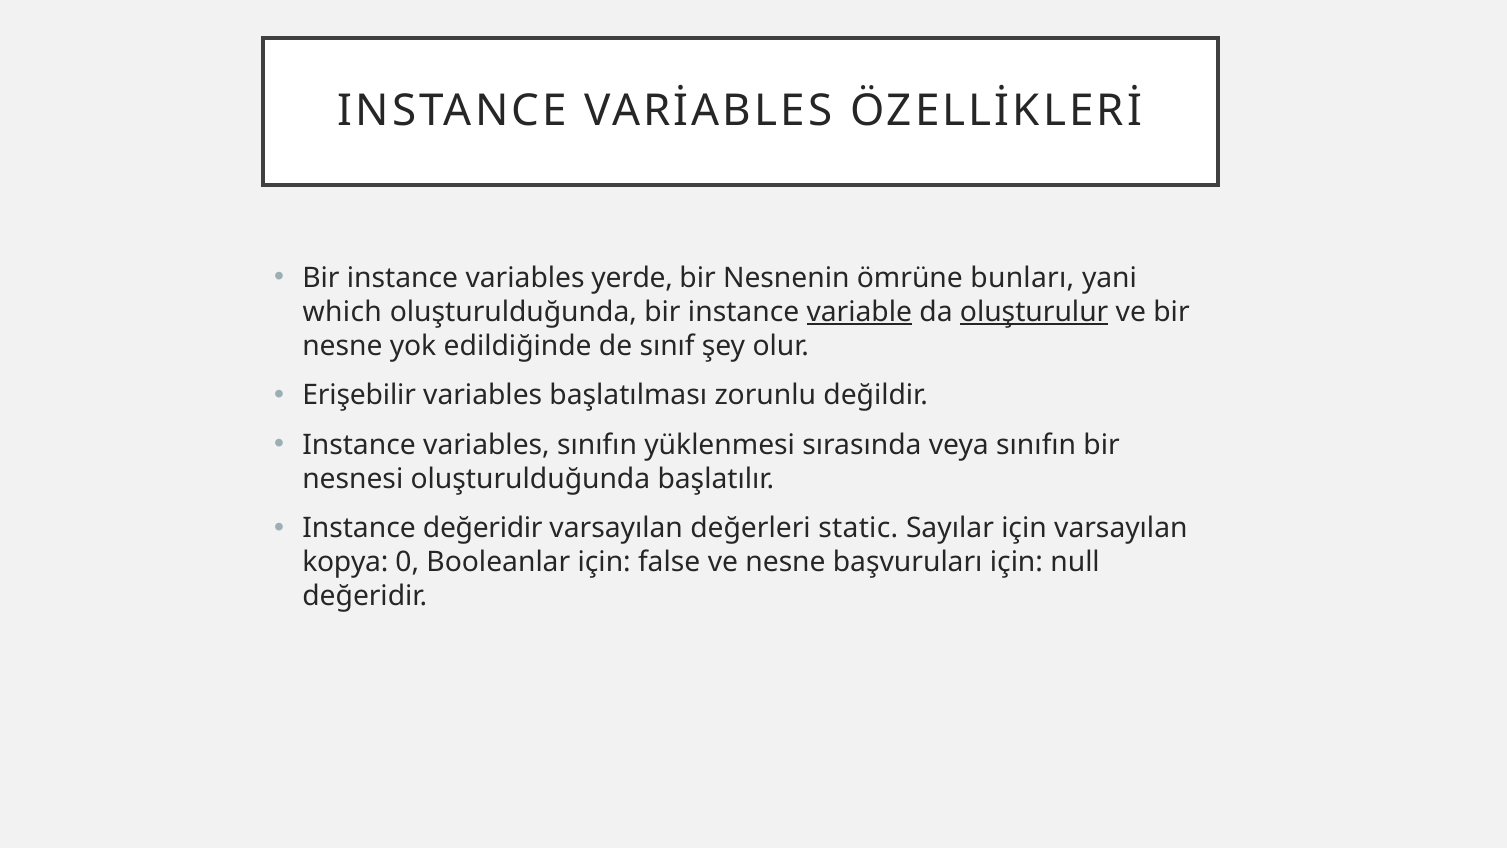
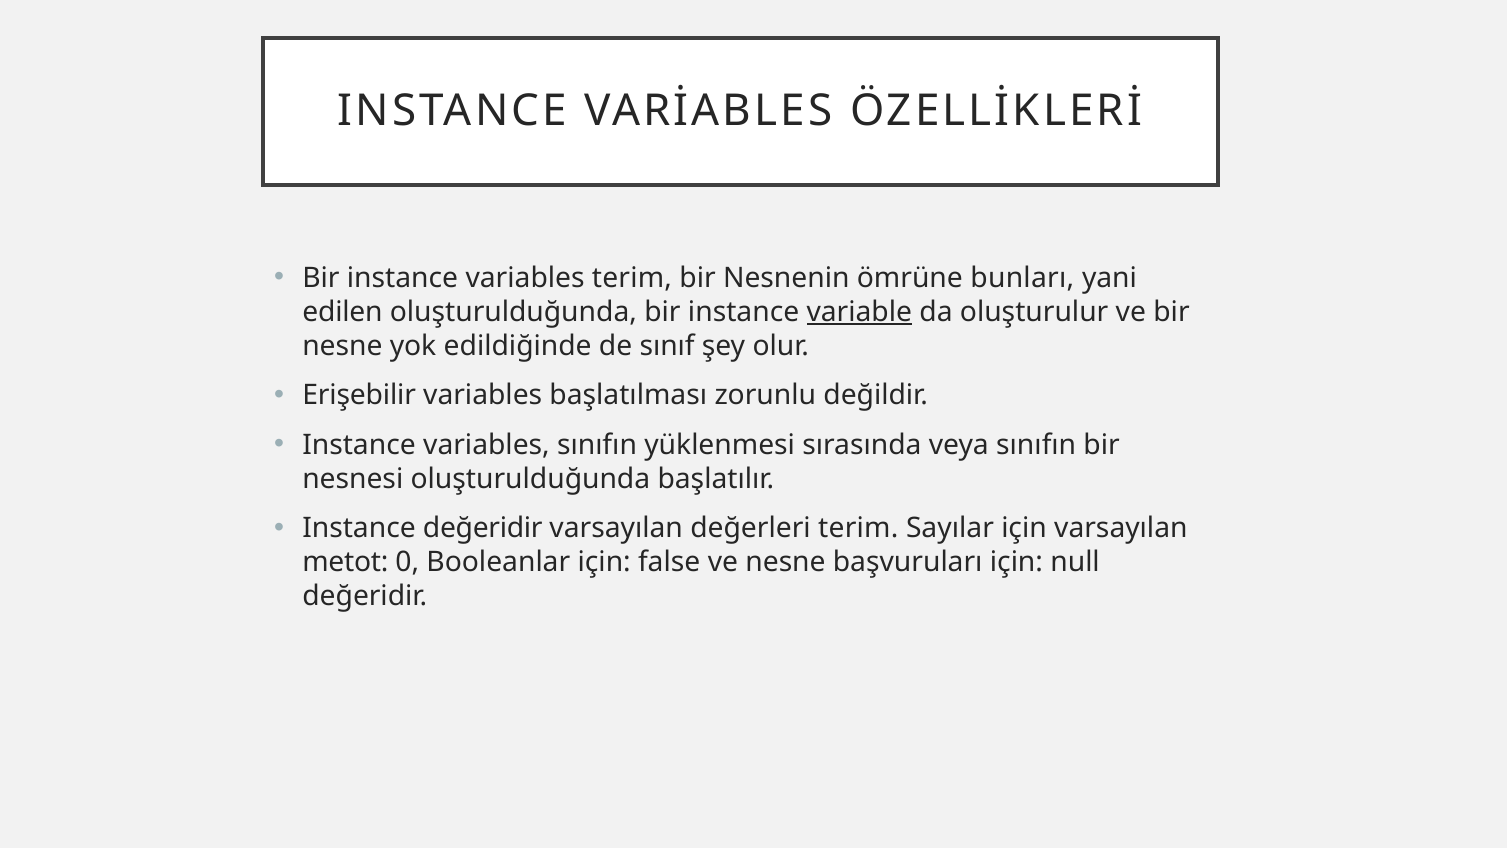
variables yerde: yerde -> terim
which: which -> edilen
oluşturulur underline: present -> none
değerleri static: static -> terim
kopya: kopya -> metot
